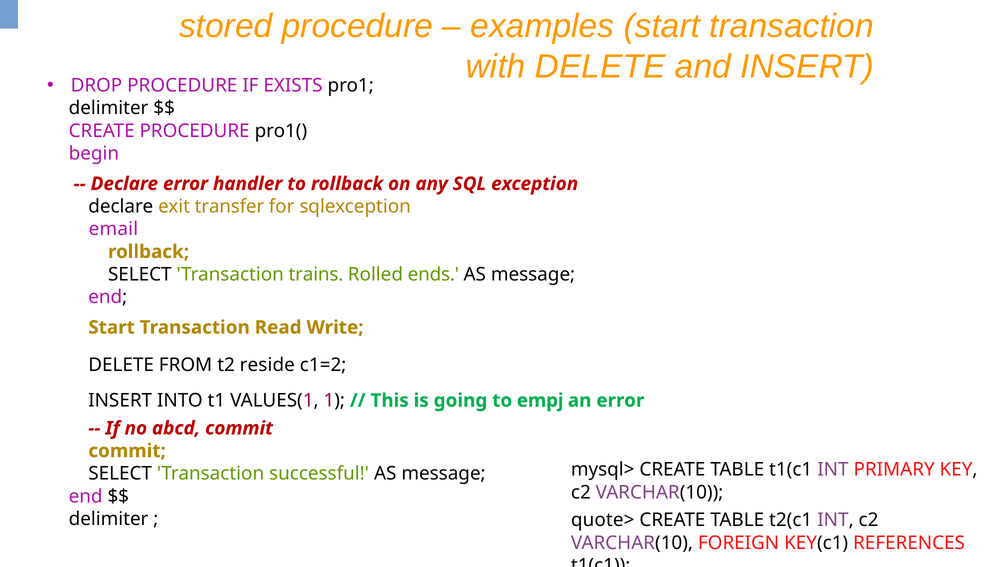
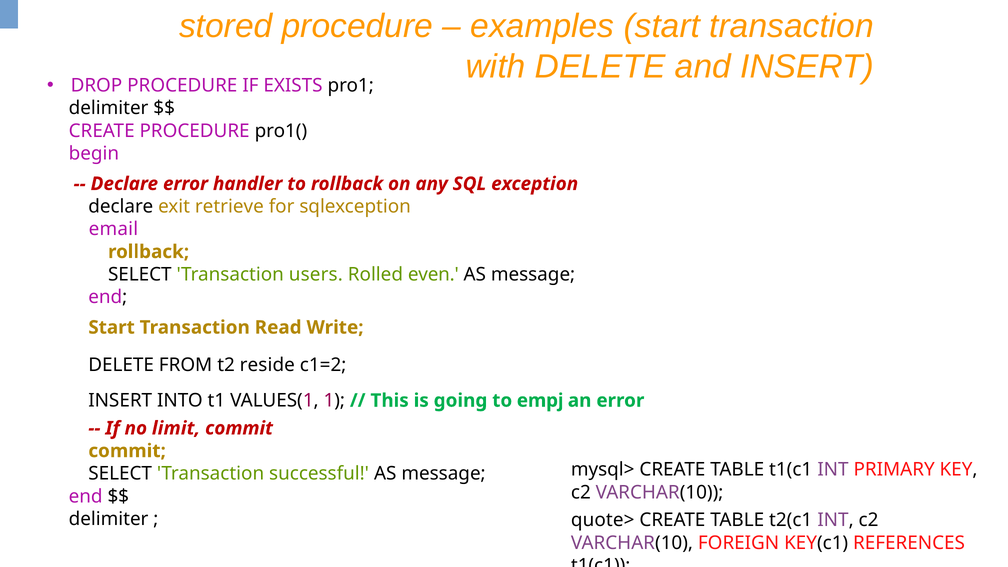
transfer: transfer -> retrieve
trains: trains -> users
ends: ends -> even
abcd: abcd -> limit
